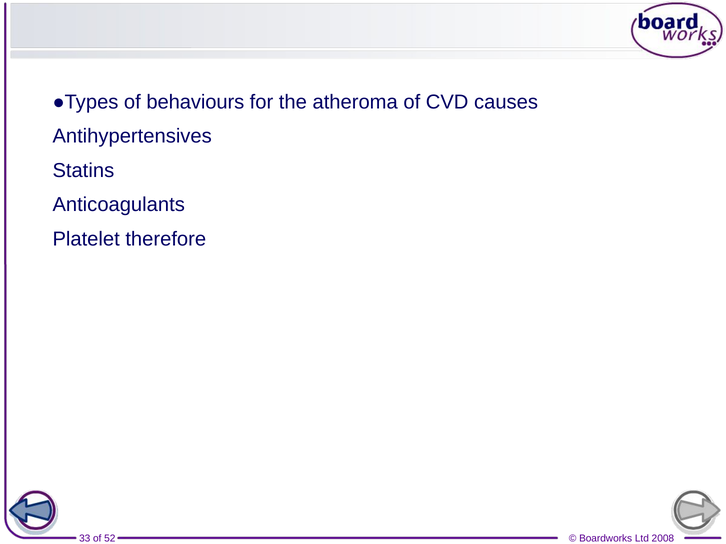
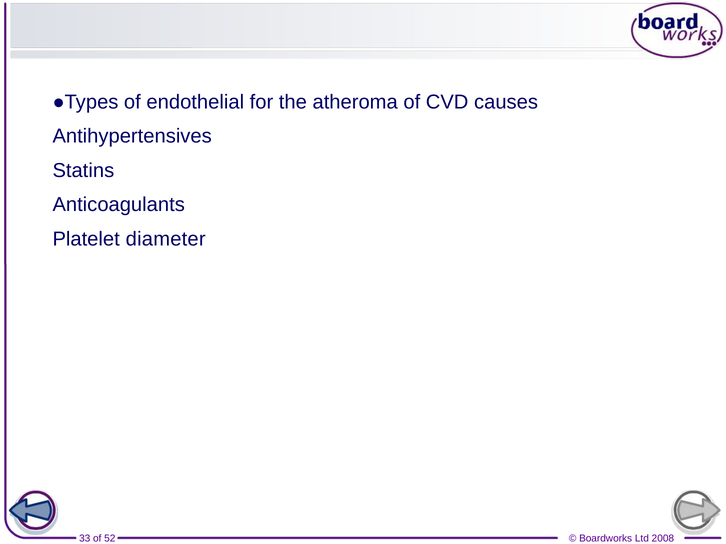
behaviours: behaviours -> endothelial
therefore: therefore -> diameter
